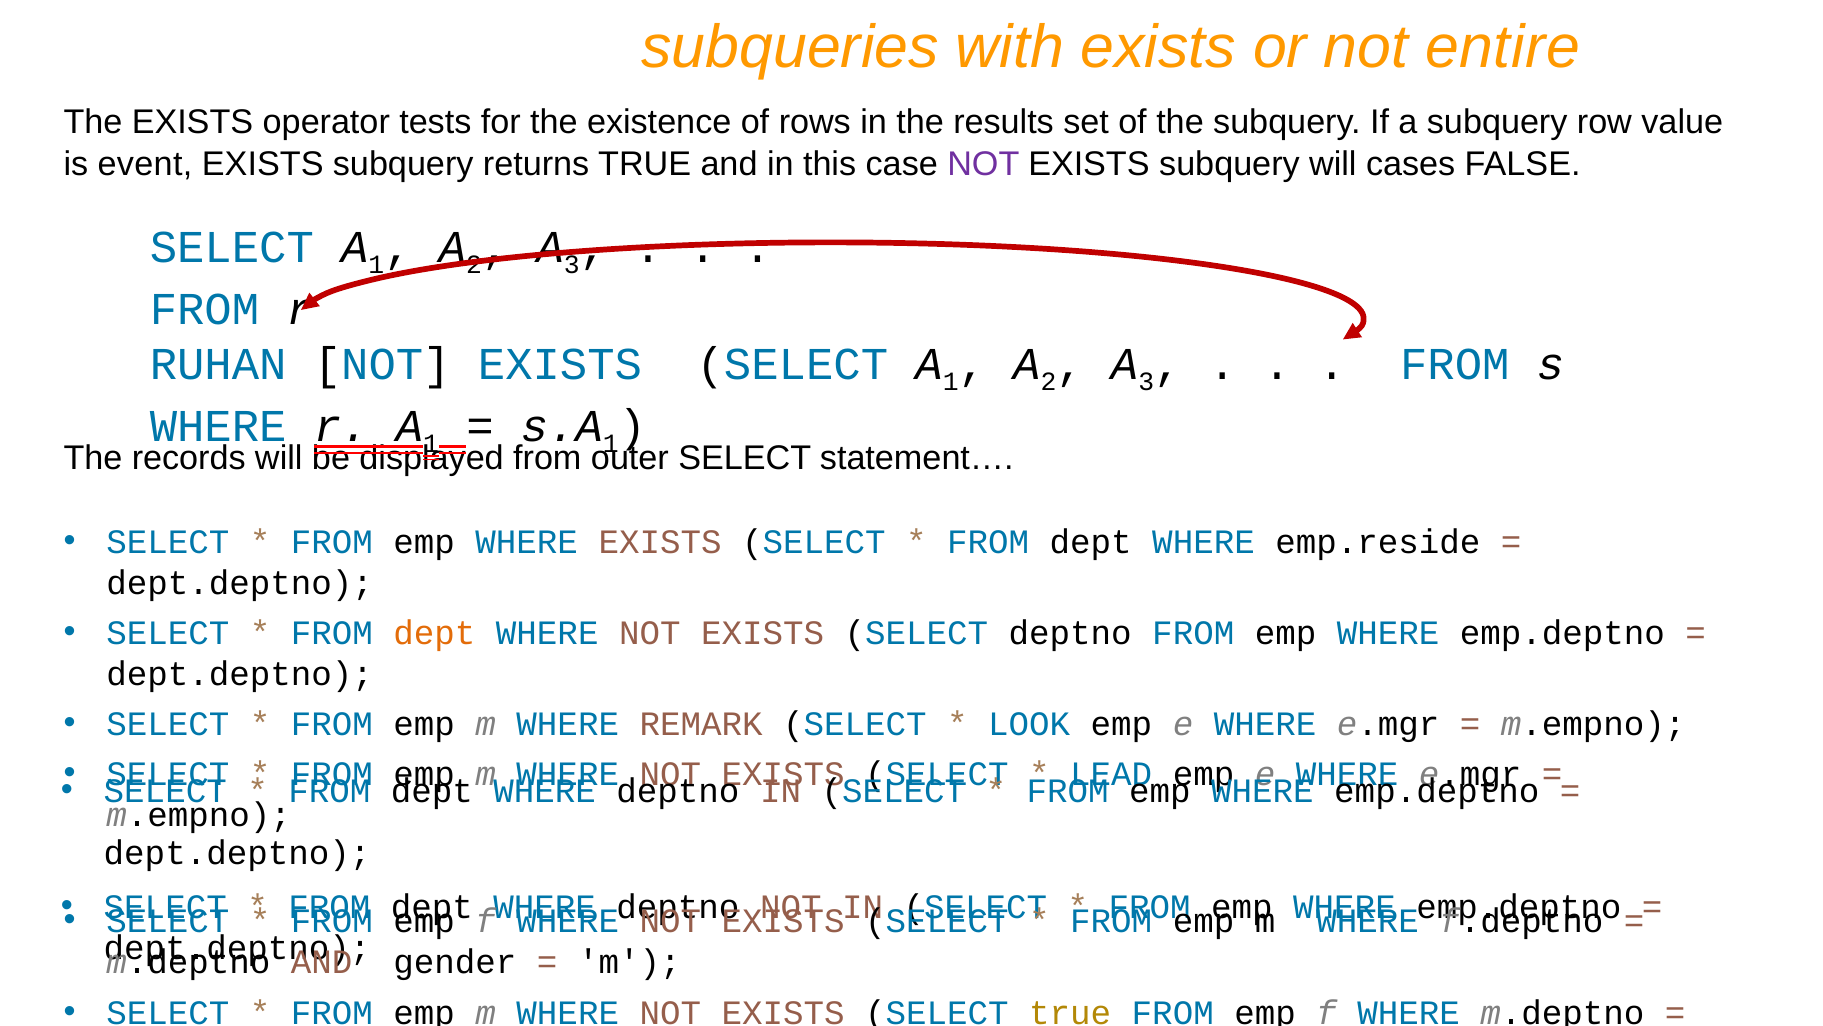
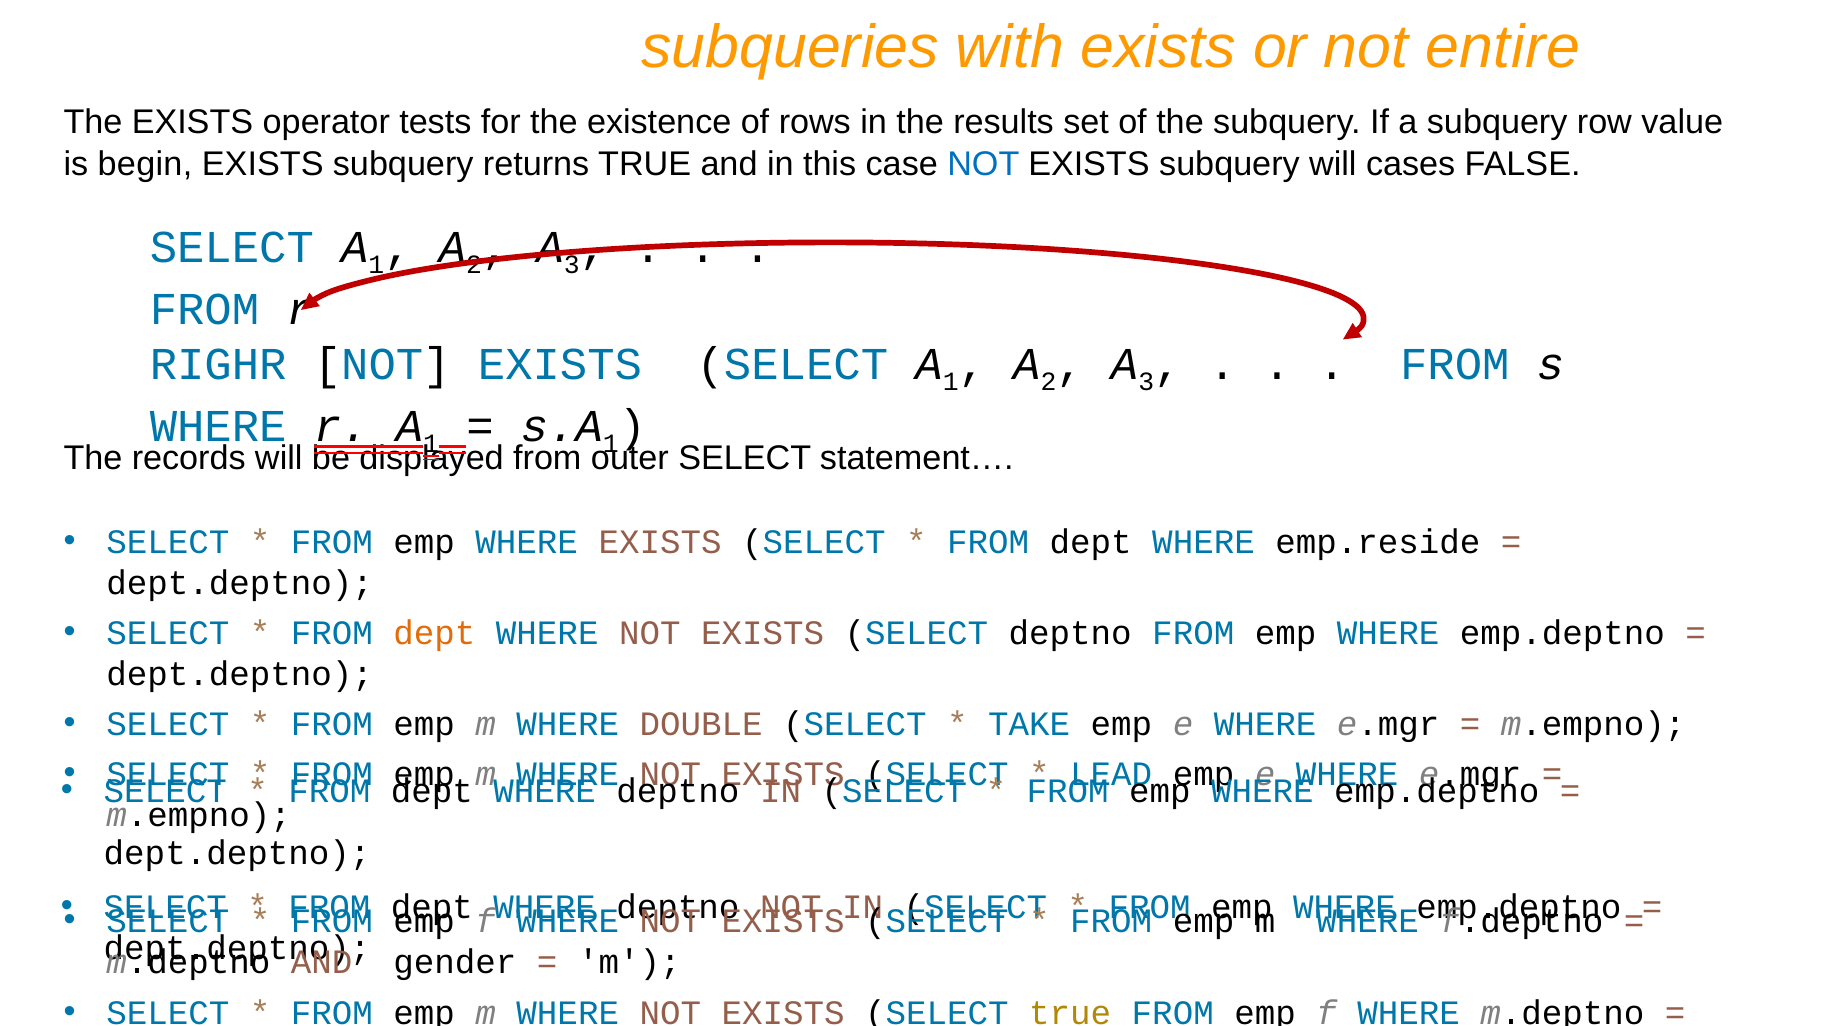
event: event -> begin
NOT at (983, 164) colour: purple -> blue
RUHAN: RUHAN -> RIGHR
REMARK: REMARK -> DOUBLE
LOOK: LOOK -> TAKE
